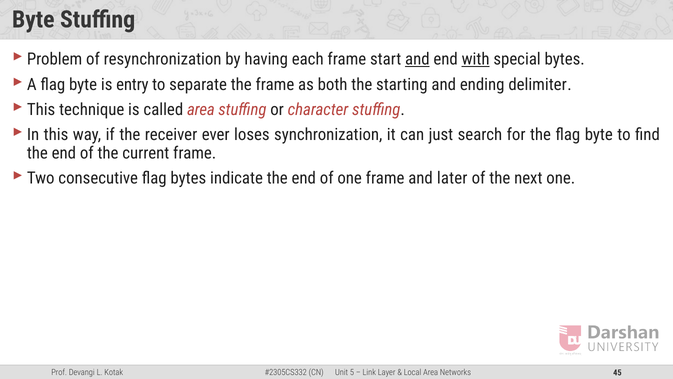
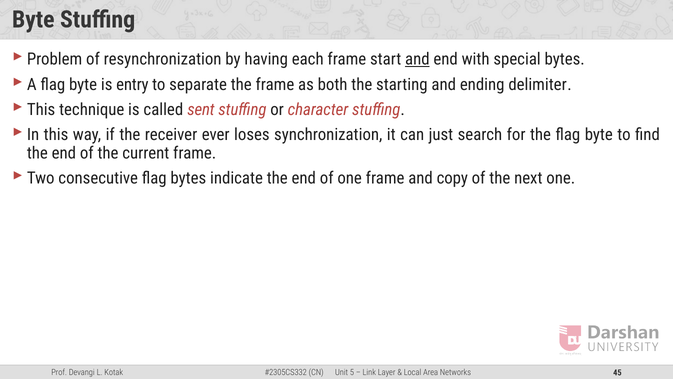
with underline: present -> none
called area: area -> sent
later: later -> copy
